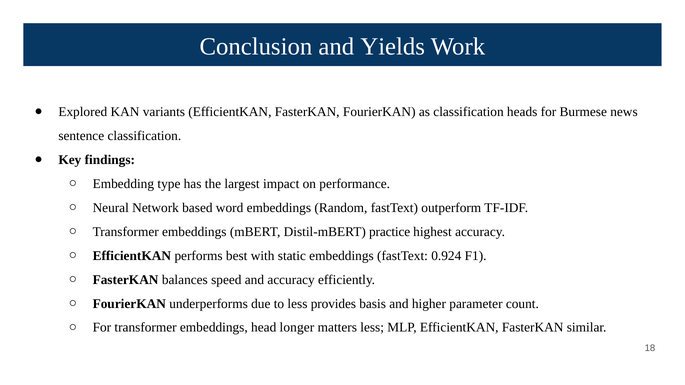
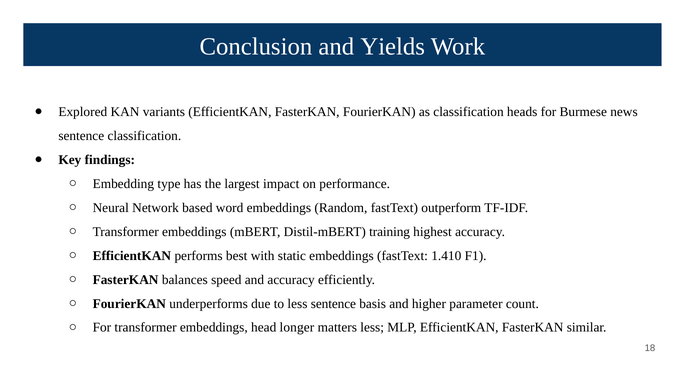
practice: practice -> training
0.924: 0.924 -> 1.410
less provides: provides -> sentence
